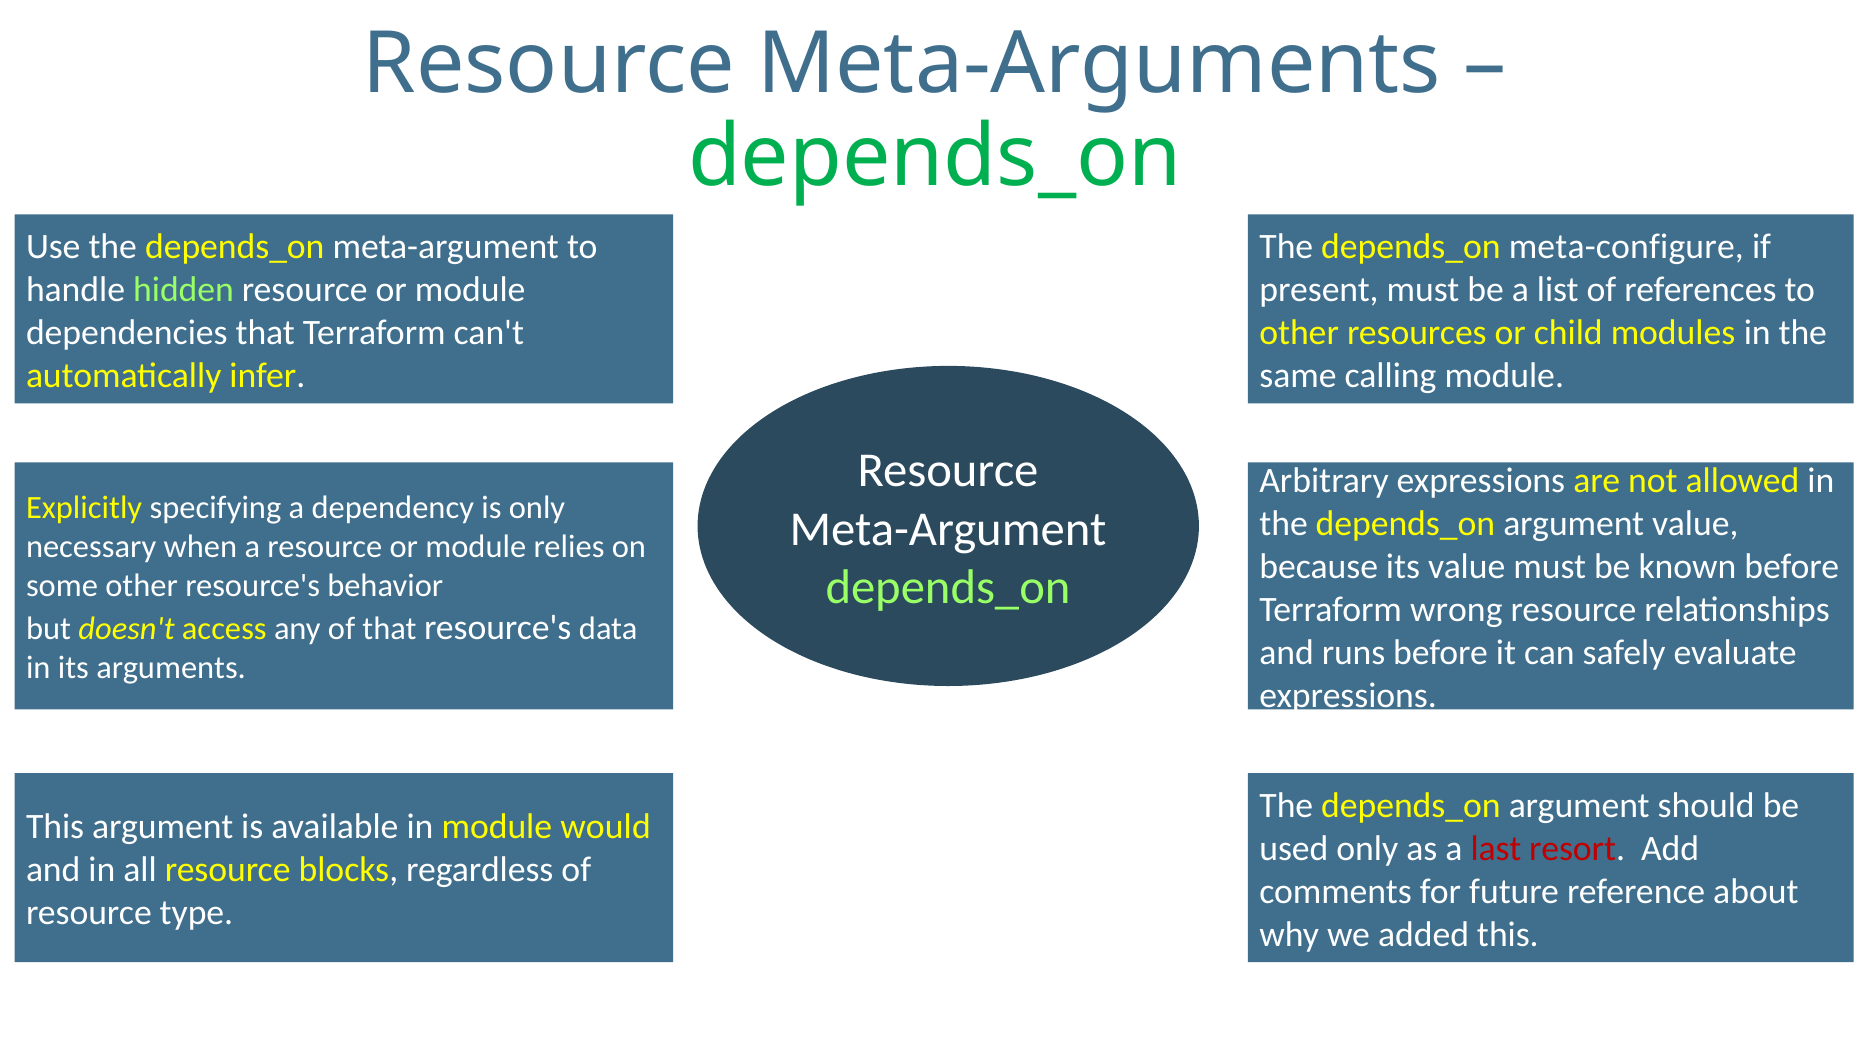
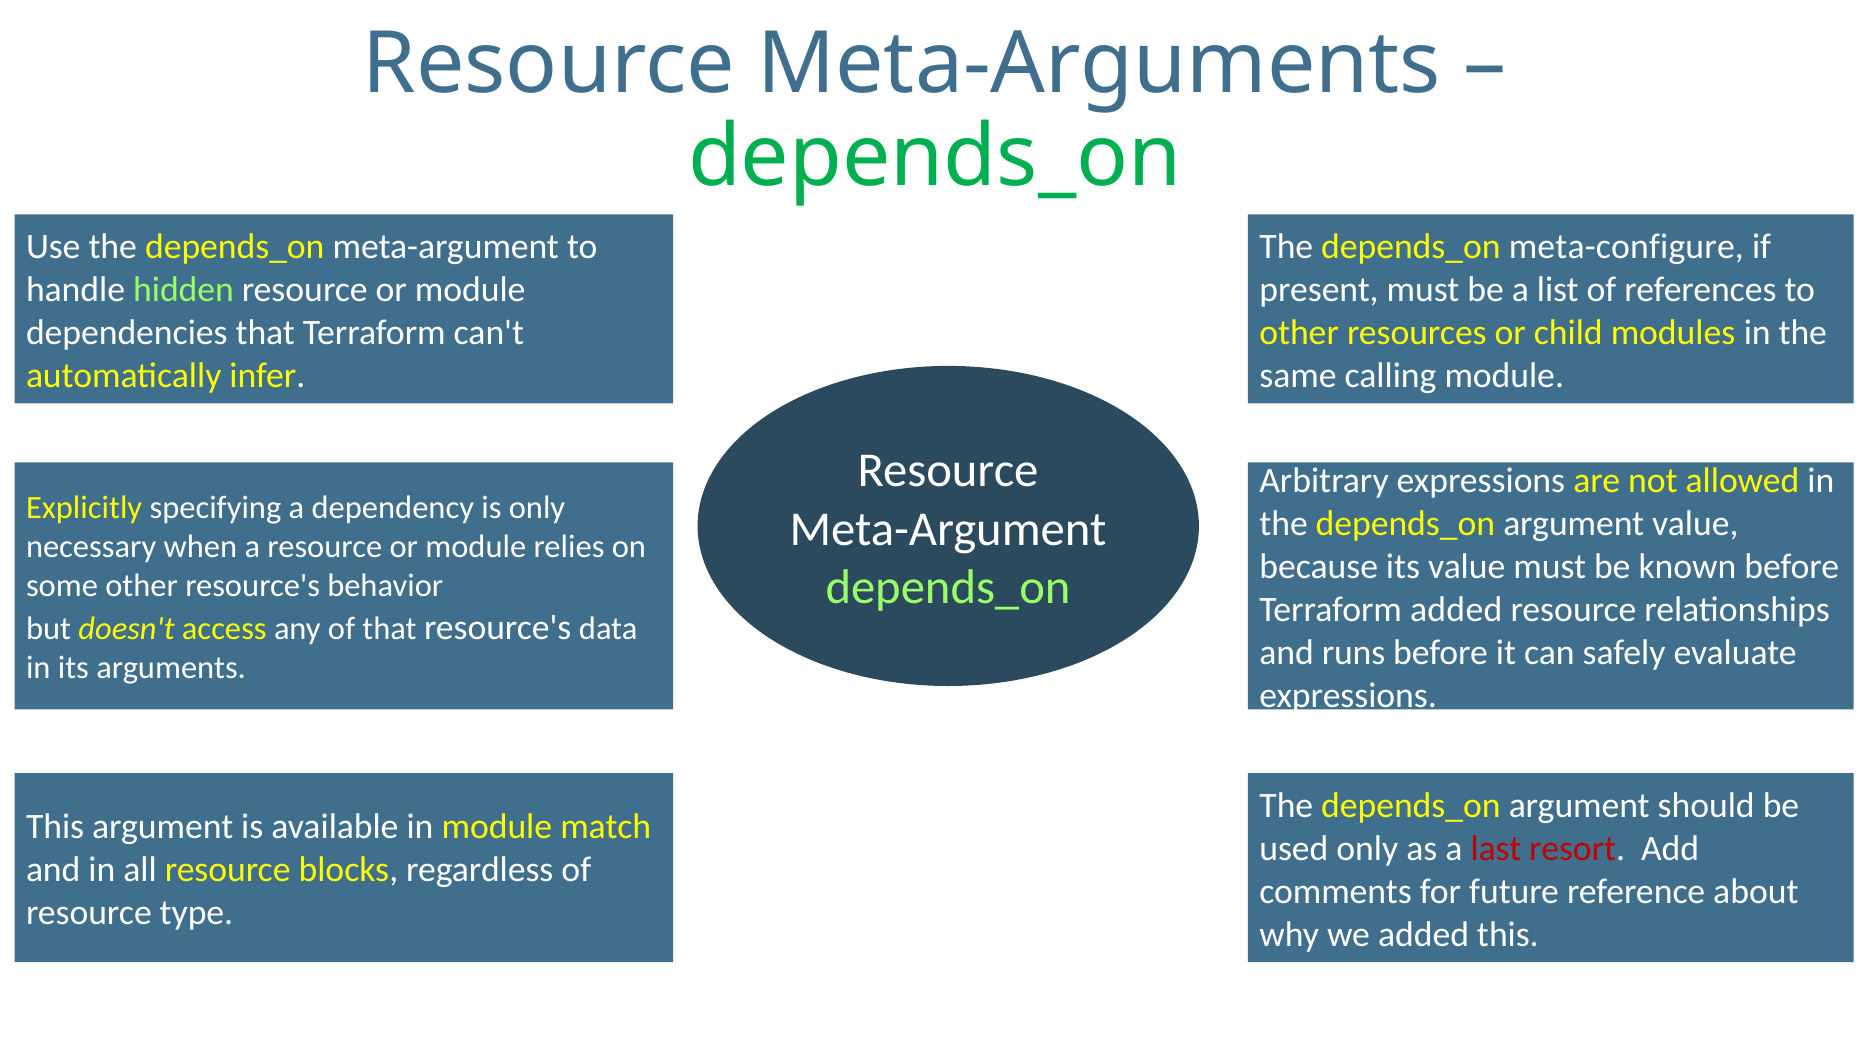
Terraform wrong: wrong -> added
would: would -> match
